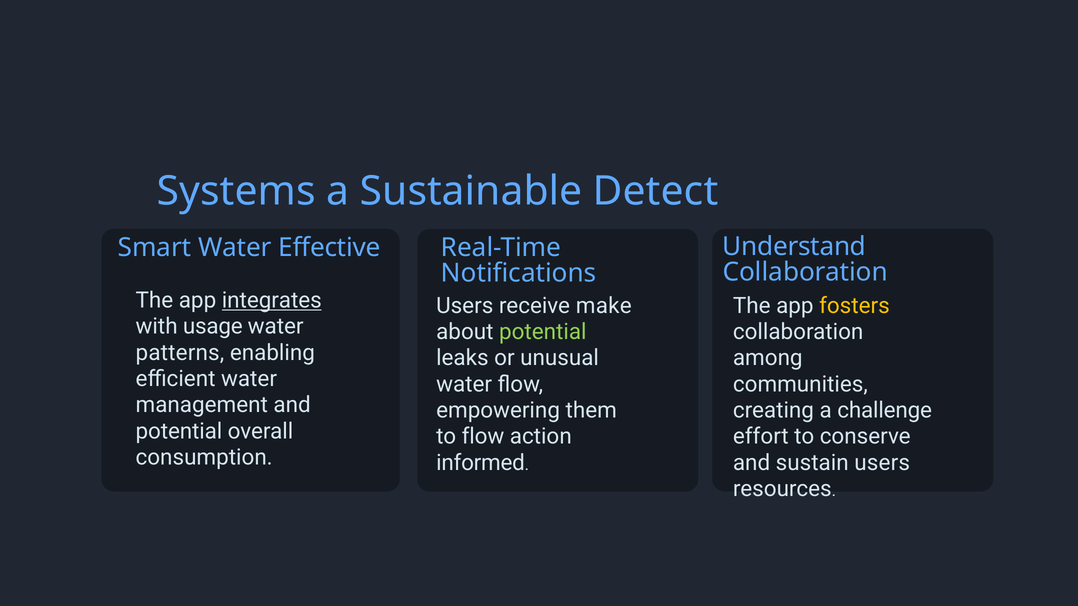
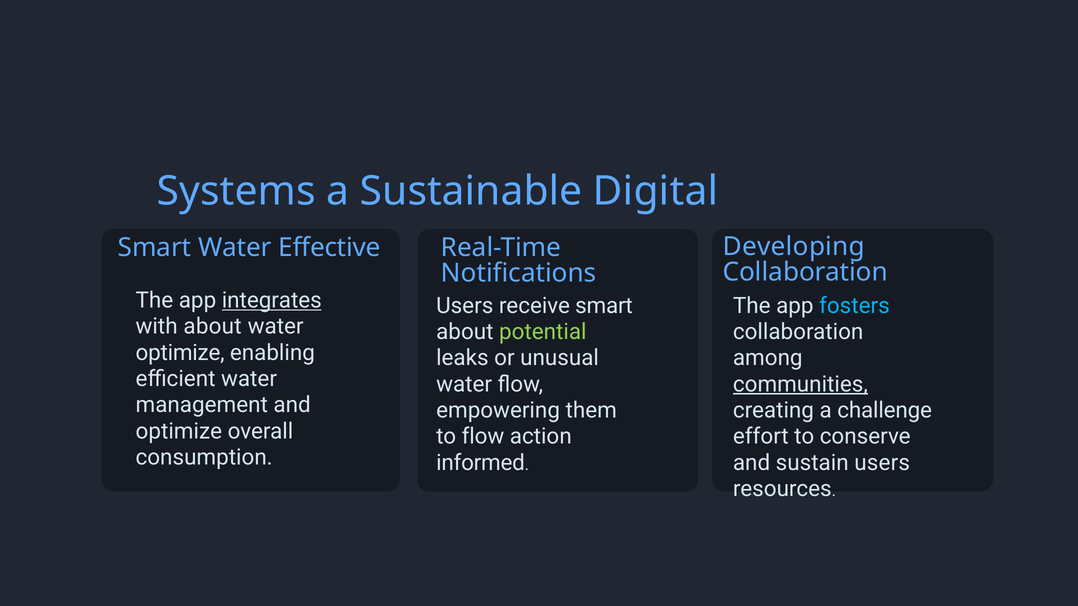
Detect: Detect -> Digital
Understand: Understand -> Developing
receive make: make -> smart
fosters colour: yellow -> light blue
with usage: usage -> about
patterns at (180, 353): patterns -> optimize
communities underline: none -> present
potential at (179, 431): potential -> optimize
